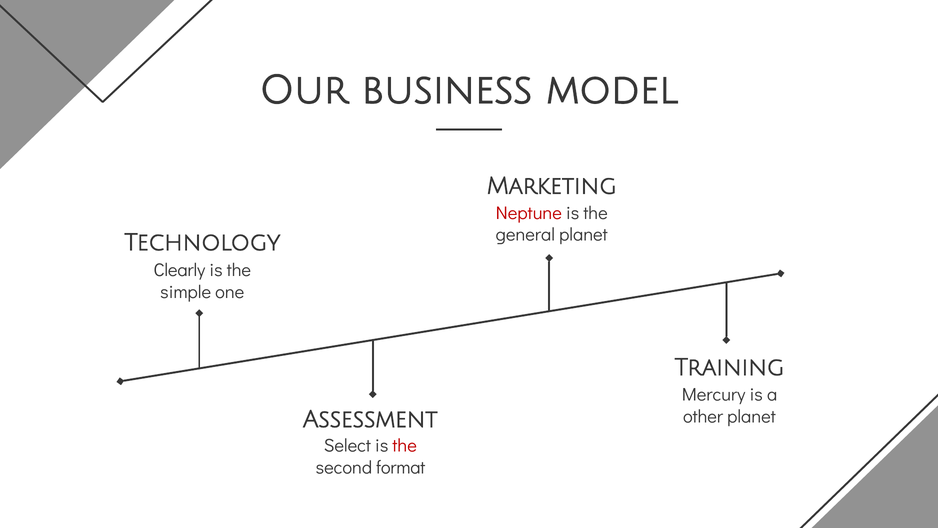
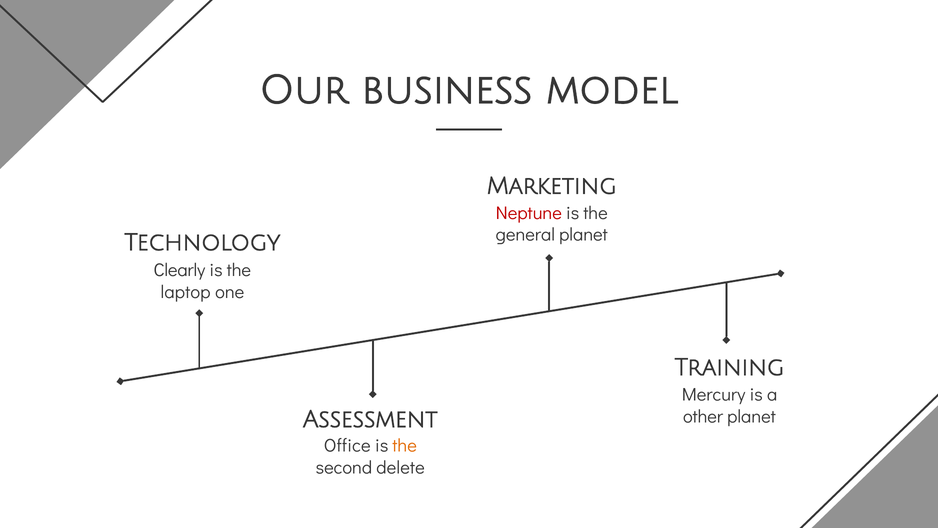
simple: simple -> laptop
Select: Select -> Office
the at (405, 445) colour: red -> orange
format: format -> delete
